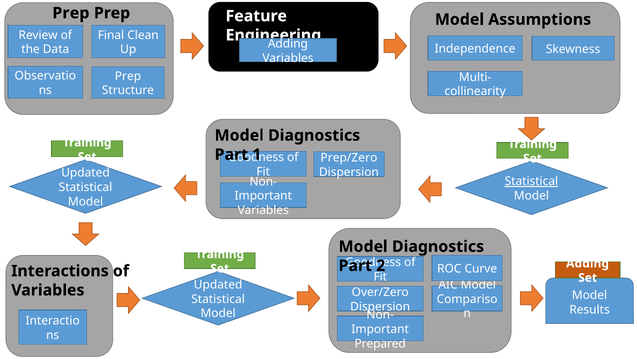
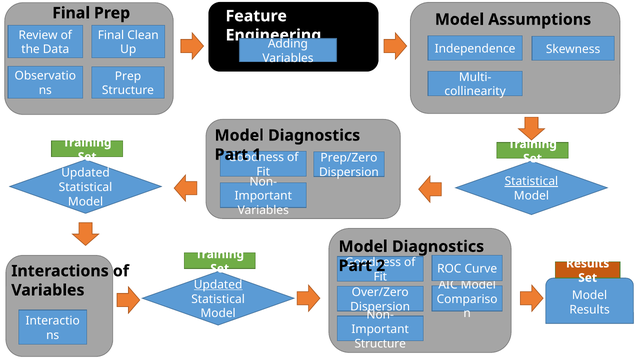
Prep at (71, 13): Prep -> Final
Adding at (588, 263): Adding -> Results
Updated at (218, 284) underline: none -> present
Prepared at (380, 343): Prepared -> Structure
